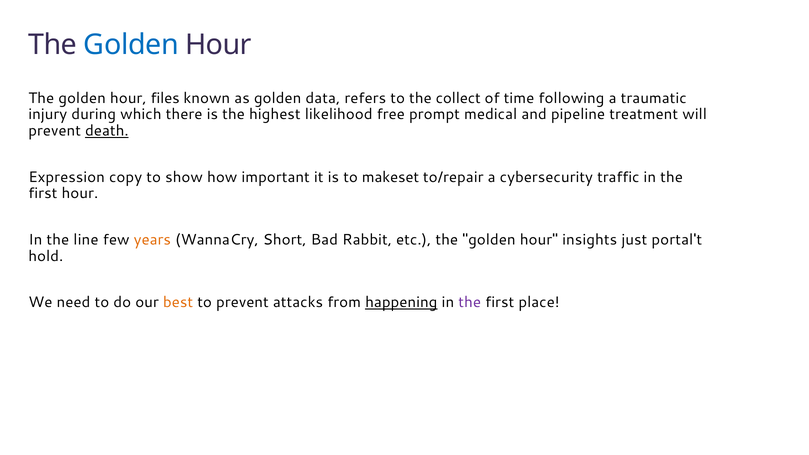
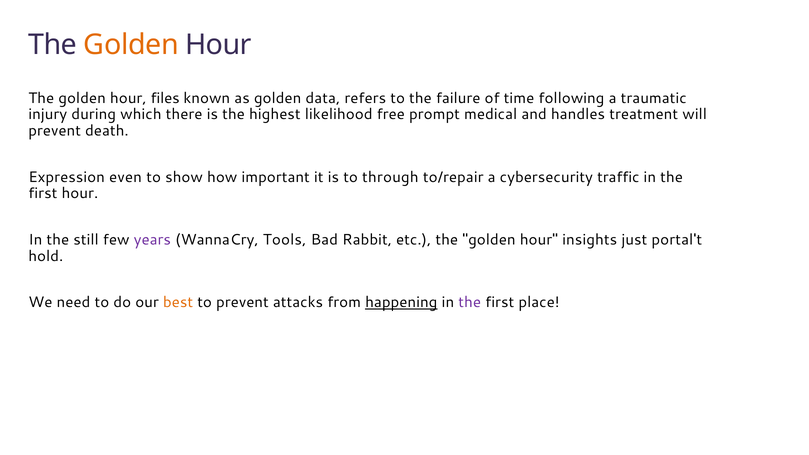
Golden at (131, 45) colour: blue -> orange
collect: collect -> failure
pipeline: pipeline -> handles
death underline: present -> none
copy: copy -> even
makeset: makeset -> through
line: line -> still
years colour: orange -> purple
Short: Short -> Tools
